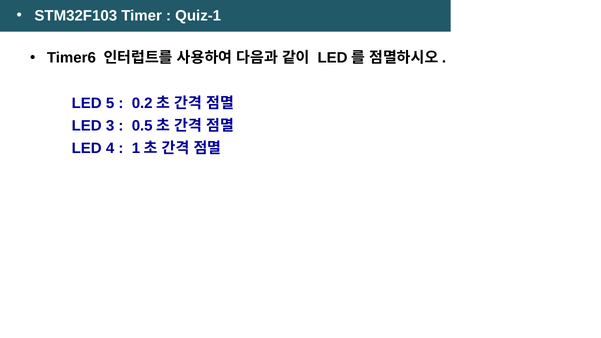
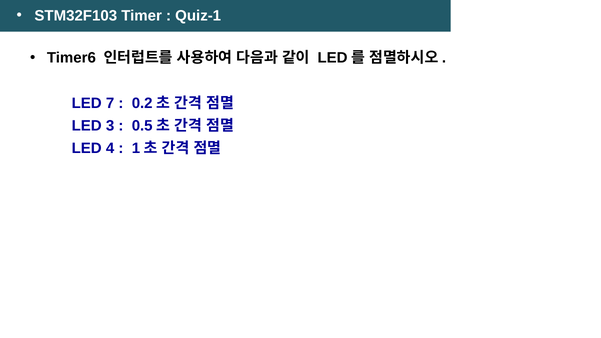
5: 5 -> 7
